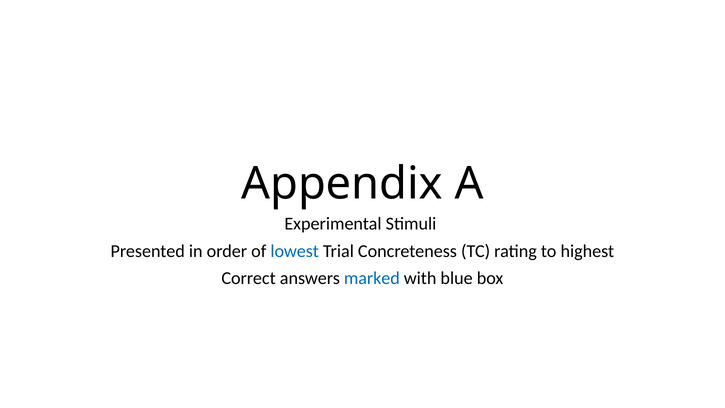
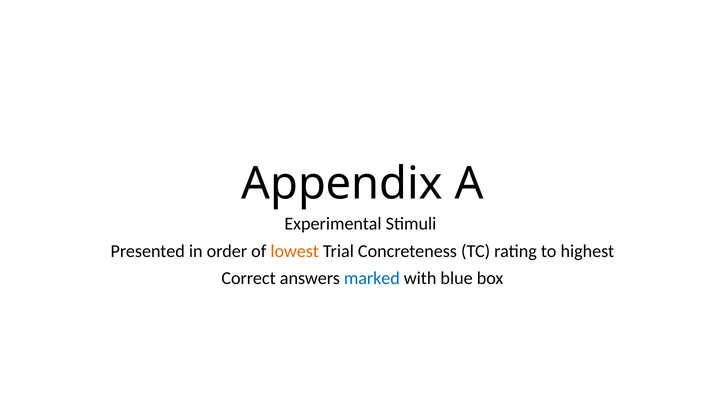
lowest colour: blue -> orange
